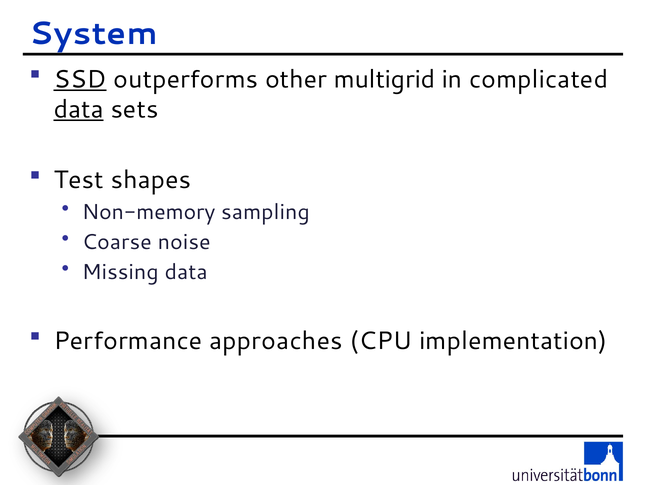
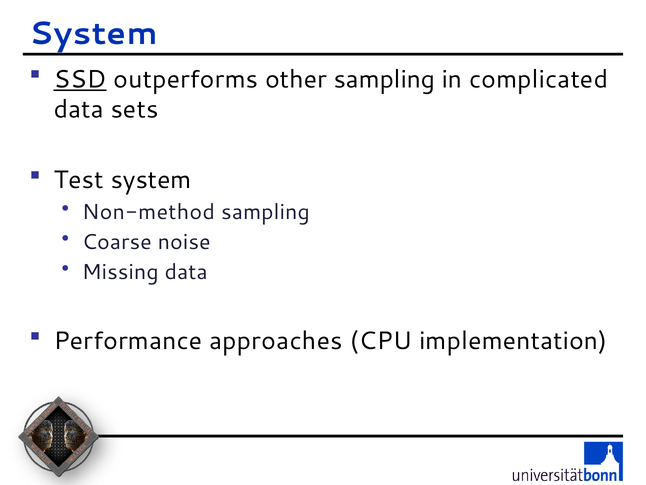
other multigrid: multigrid -> sampling
data at (79, 109) underline: present -> none
Test shapes: shapes -> system
Non-memory: Non-memory -> Non-method
